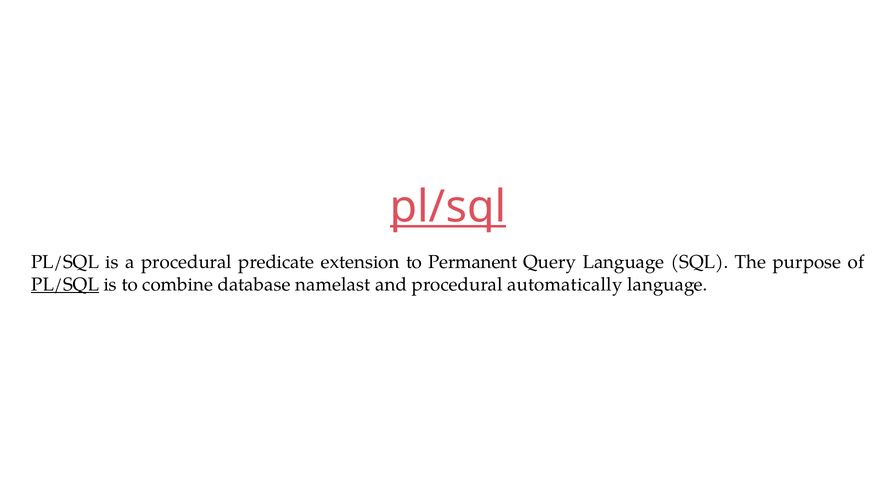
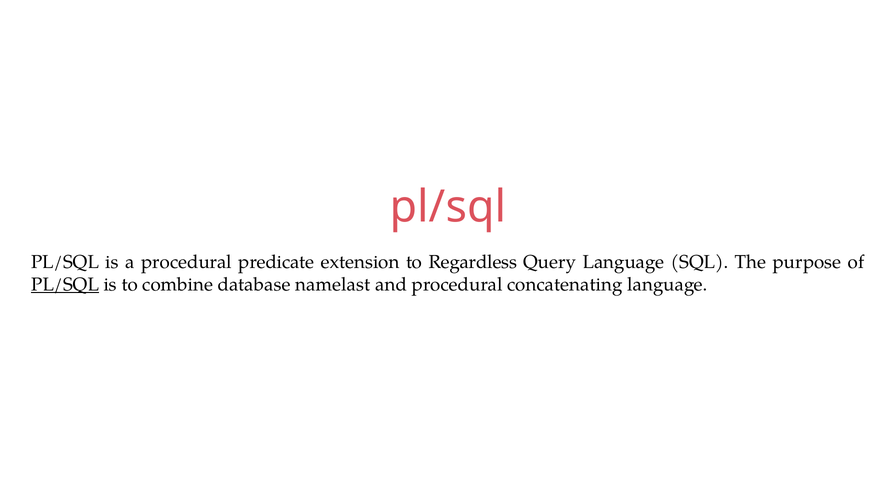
pl/sql at (448, 207) underline: present -> none
Permanent: Permanent -> Regardless
automatically: automatically -> concatenating
